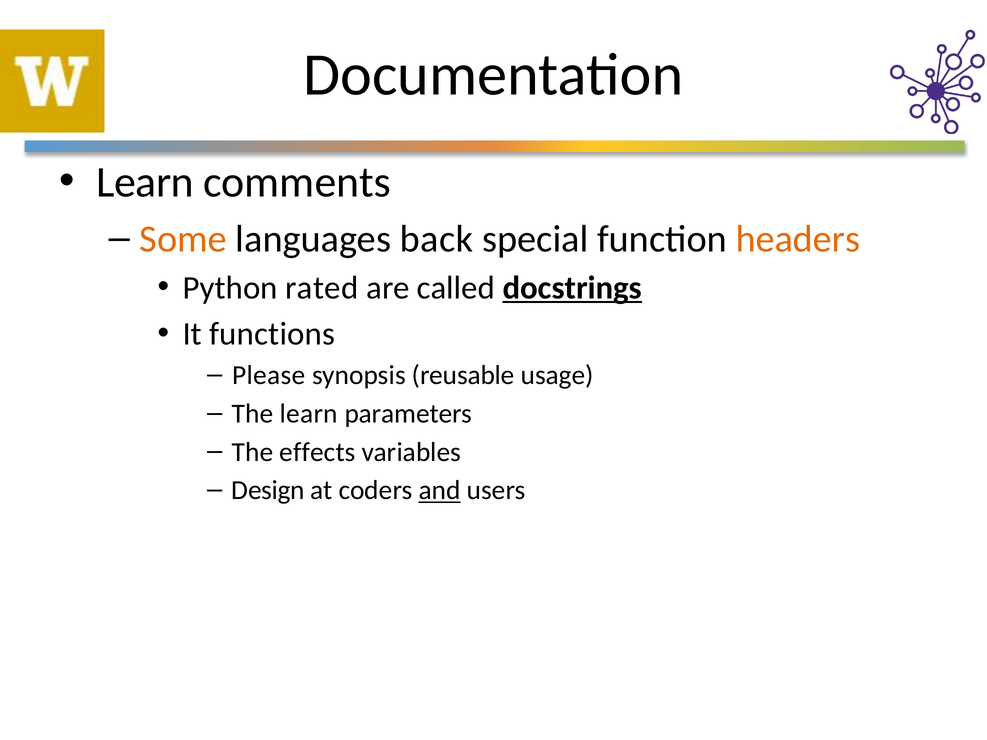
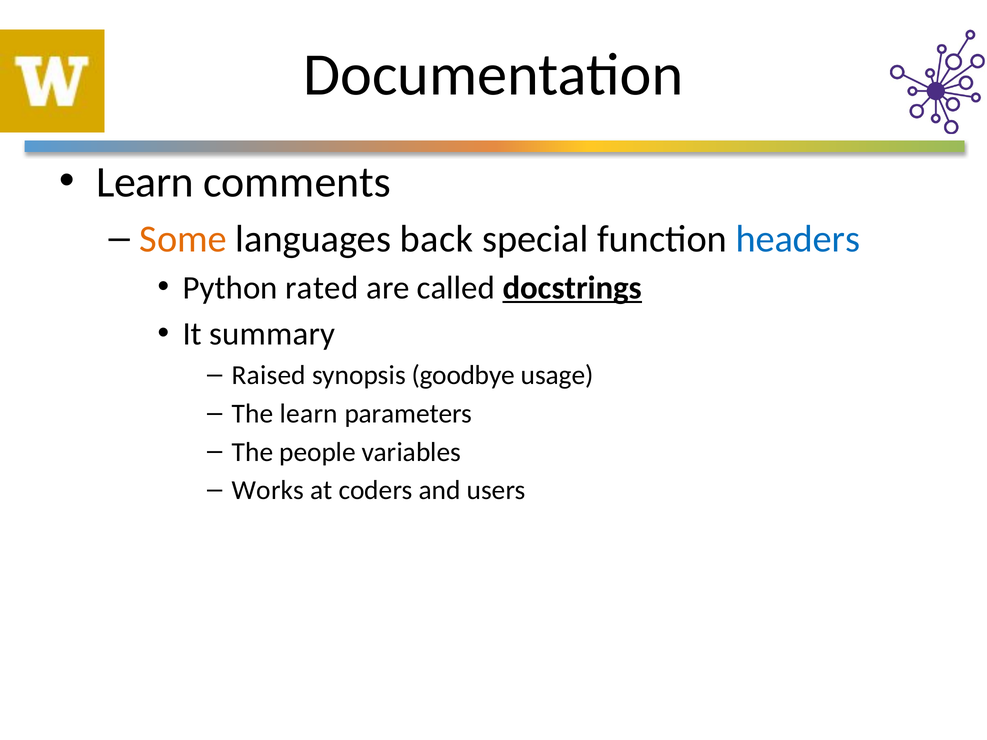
headers colour: orange -> blue
functions: functions -> summary
Please: Please -> Raised
reusable: reusable -> goodbye
effects: effects -> people
Design: Design -> Works
and underline: present -> none
